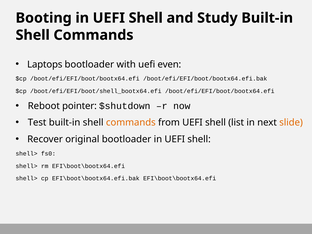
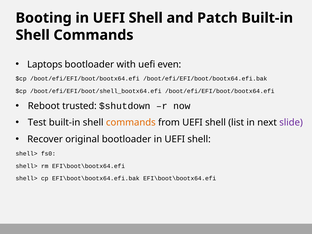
Study: Study -> Patch
pointer: pointer -> trusted
slide colour: orange -> purple
